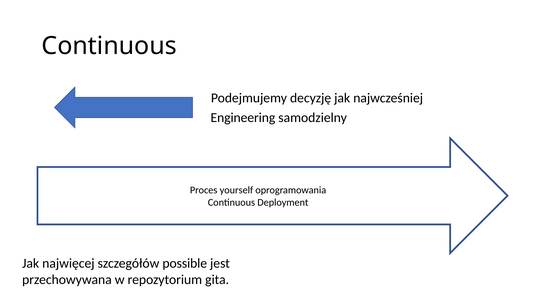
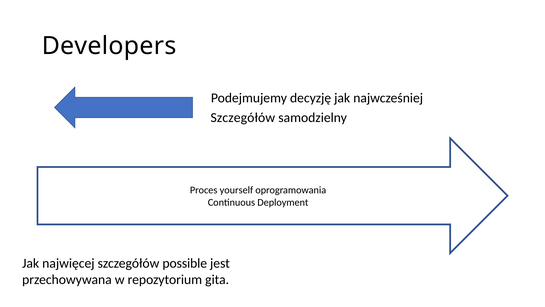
Continuous at (109, 46): Continuous -> Developers
Engineering at (243, 118): Engineering -> Szczegółów
